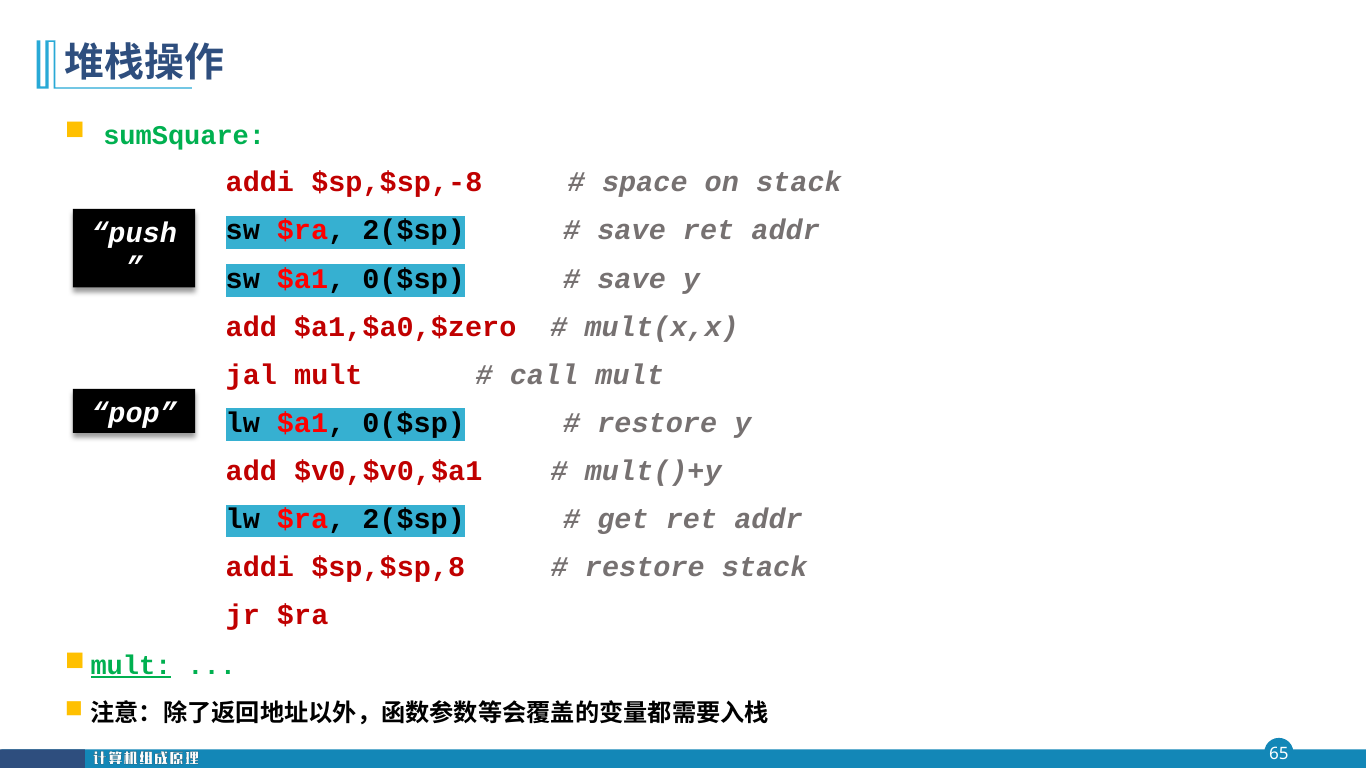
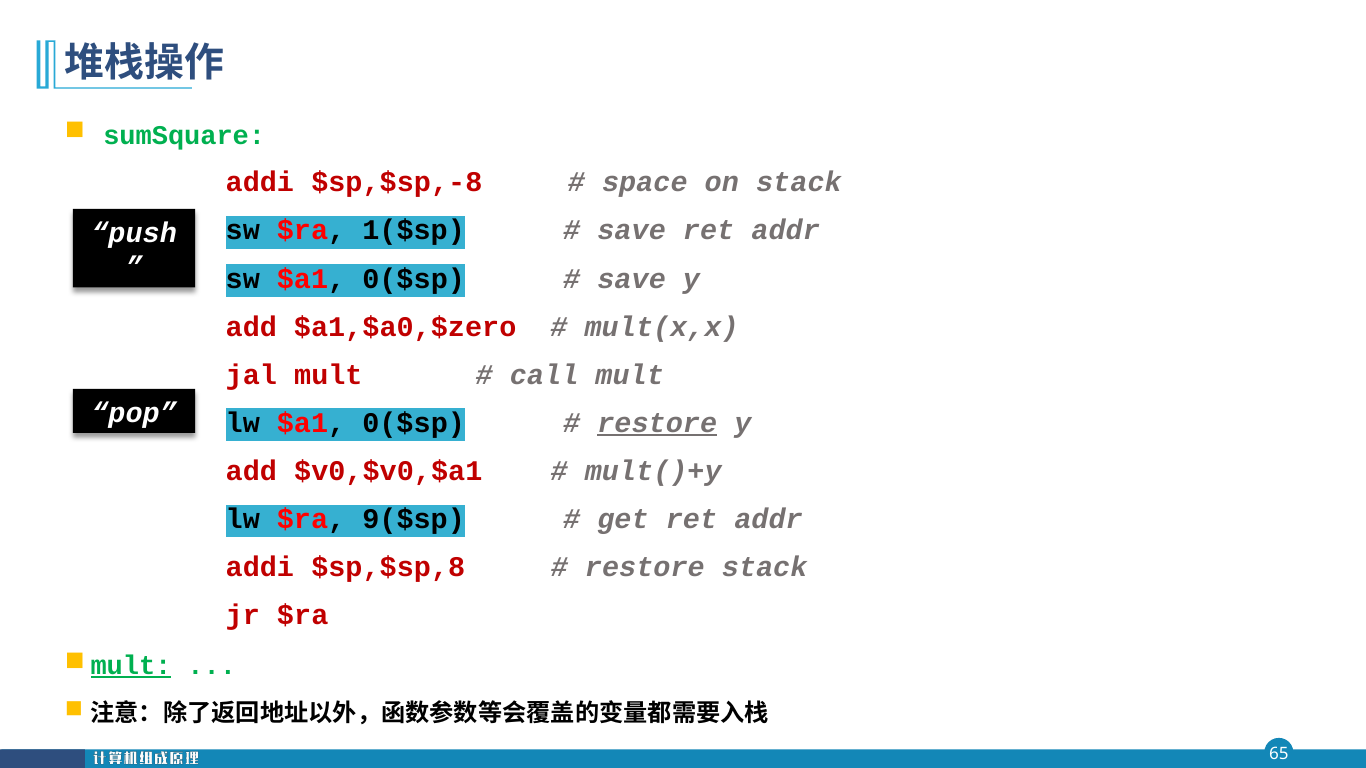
sw $ra 2($sp: 2($sp -> 1($sp
restore at (657, 423) underline: none -> present
lw $ra 2($sp: 2($sp -> 9($sp
